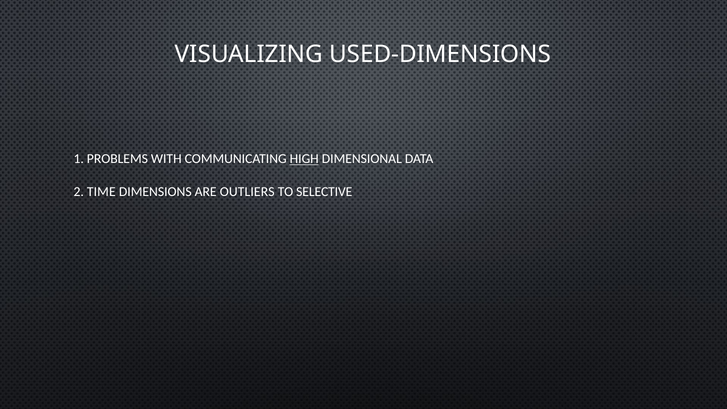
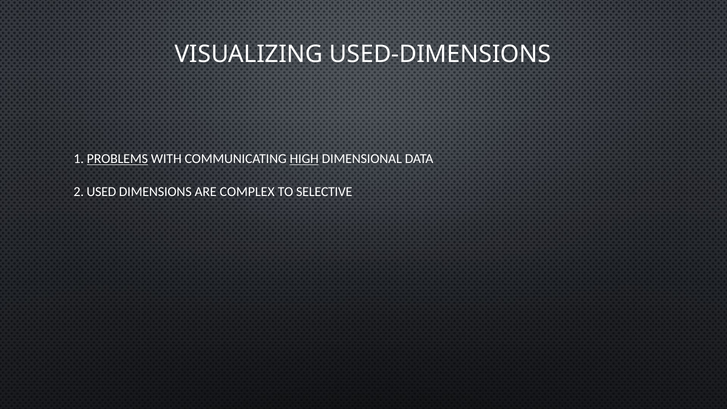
PROBLEMS underline: none -> present
TIME: TIME -> USED
OUTLIERS: OUTLIERS -> COMPLEX
